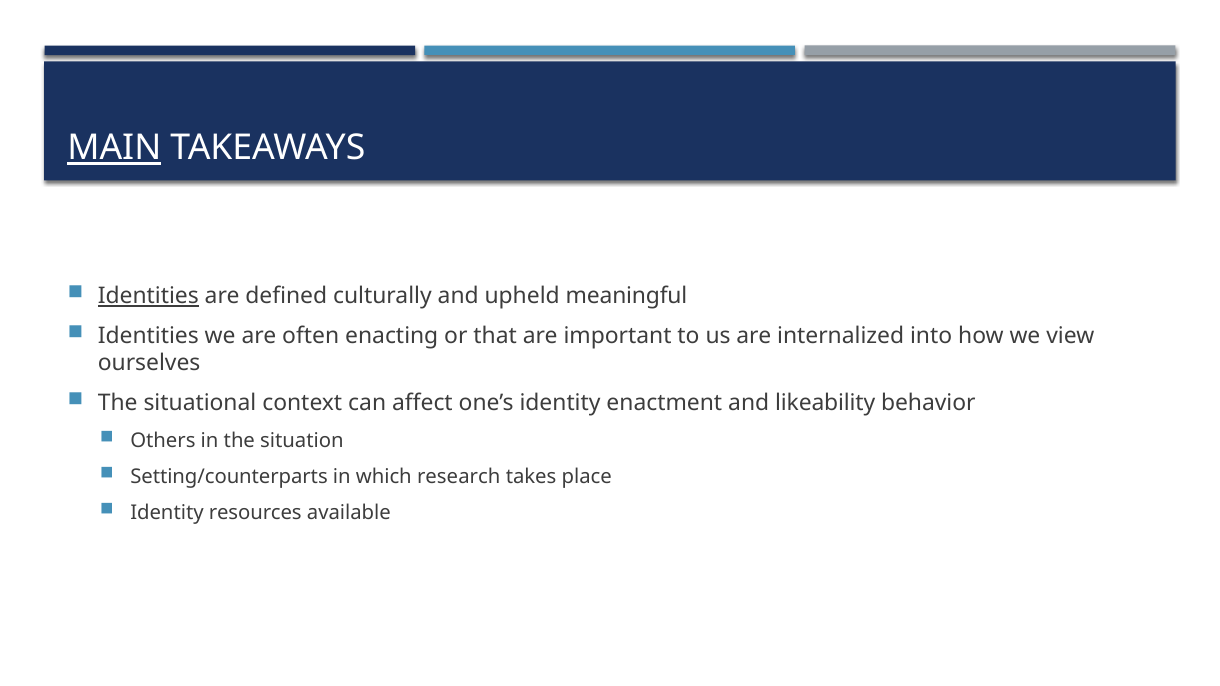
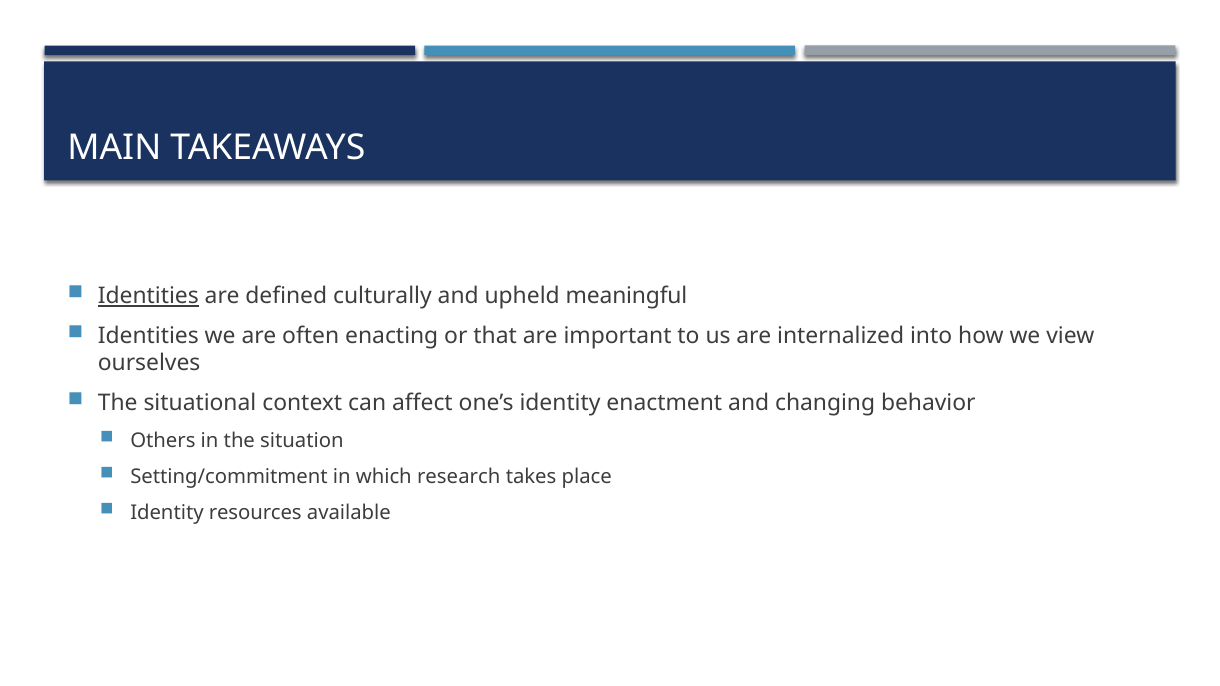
MAIN underline: present -> none
likeability: likeability -> changing
Setting/counterparts: Setting/counterparts -> Setting/commitment
